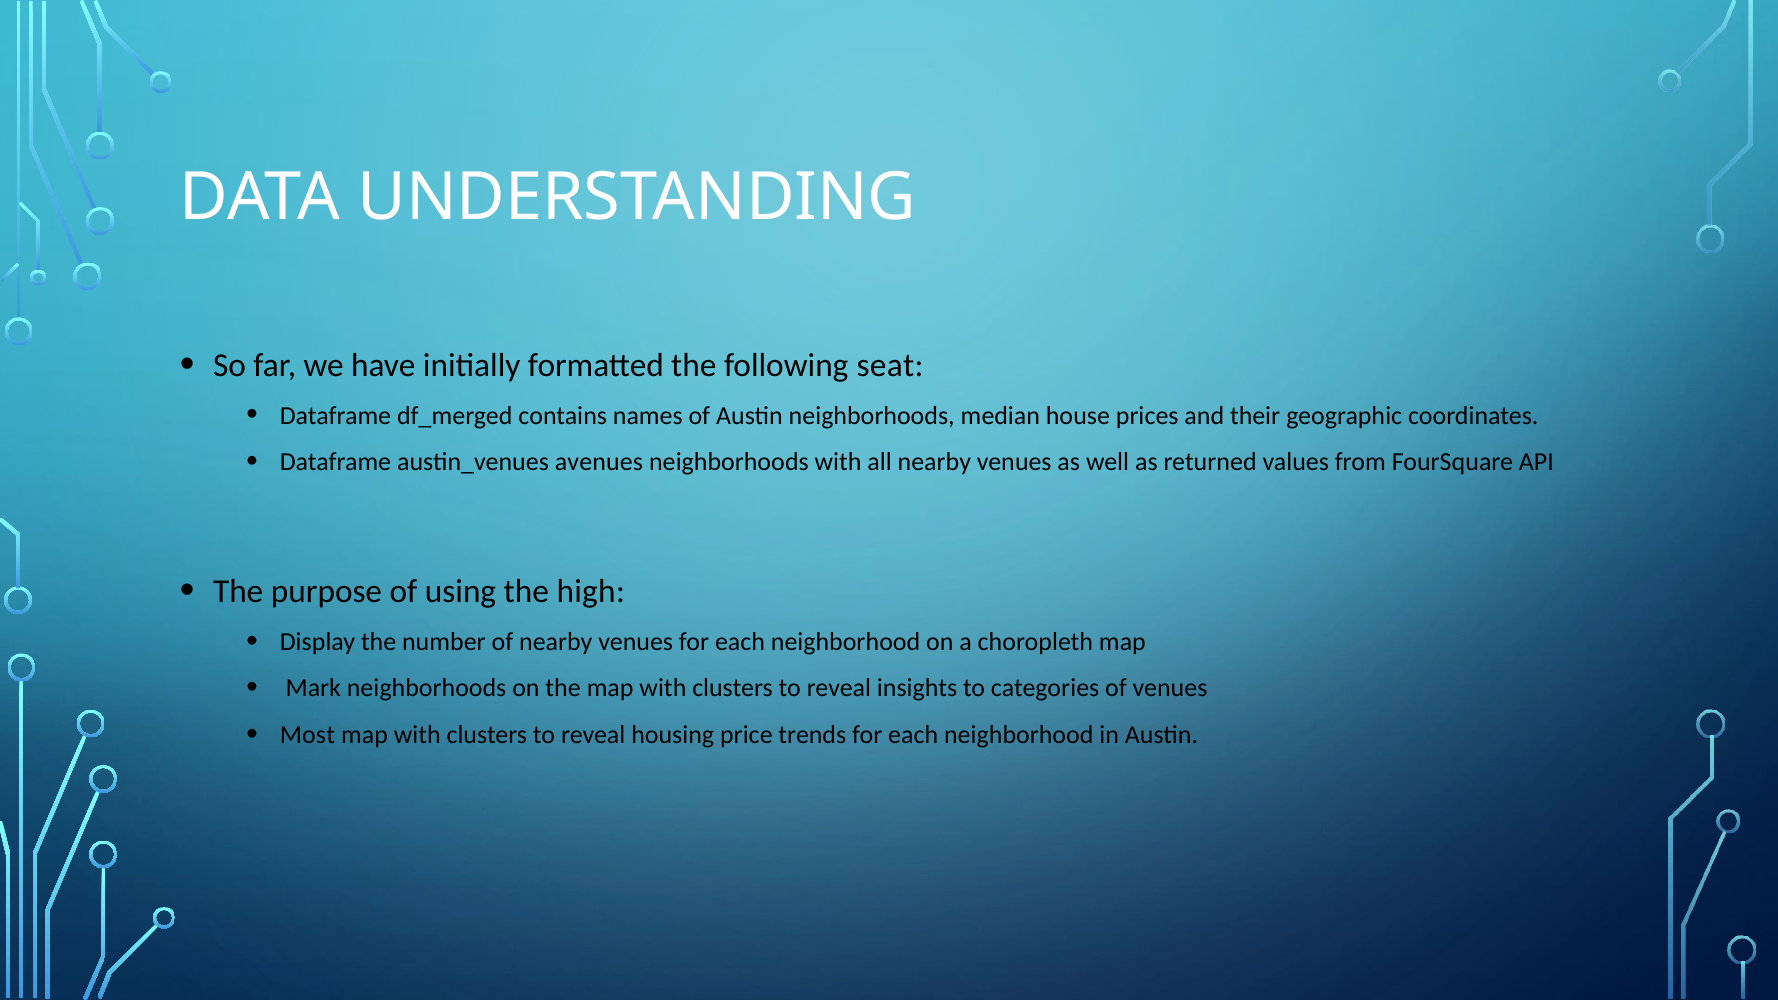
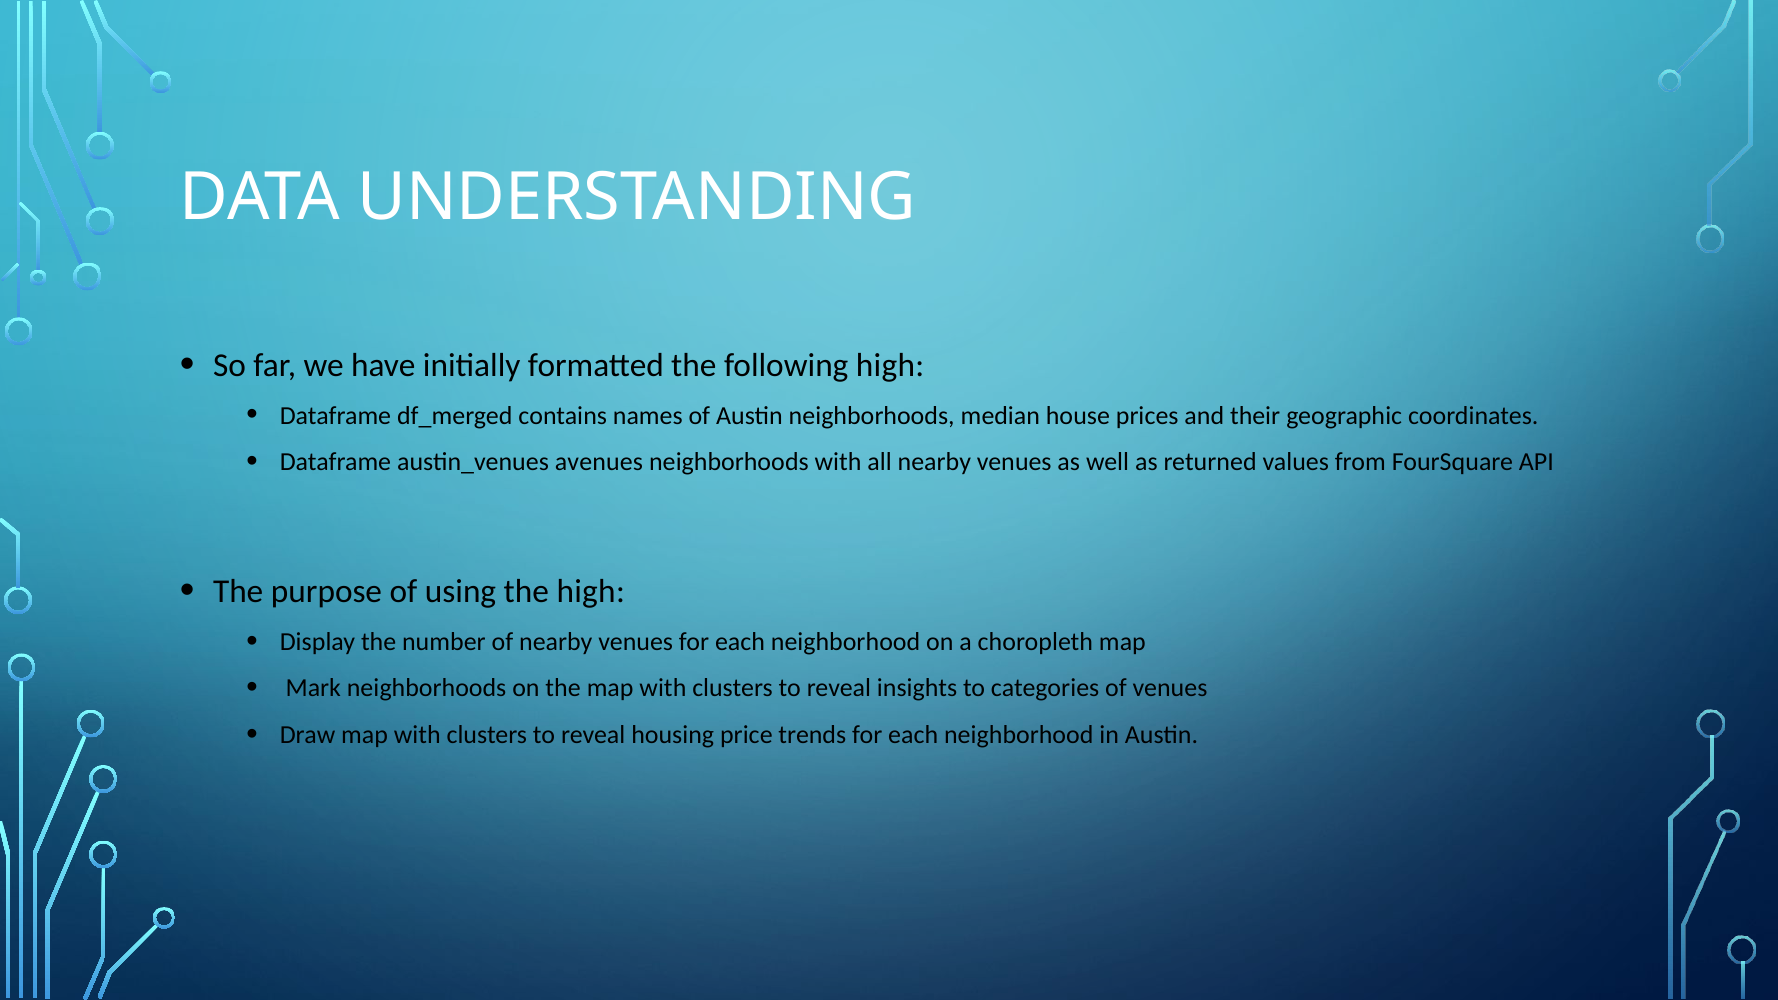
following seat: seat -> high
Most: Most -> Draw
